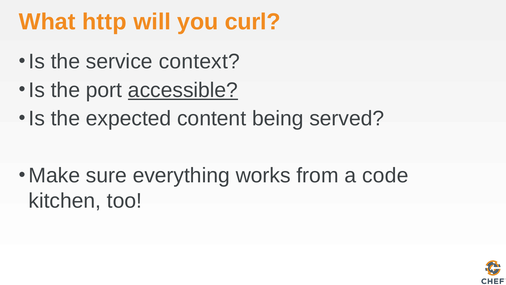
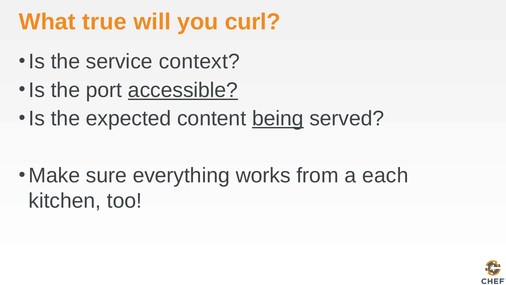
http: http -> true
being underline: none -> present
code: code -> each
